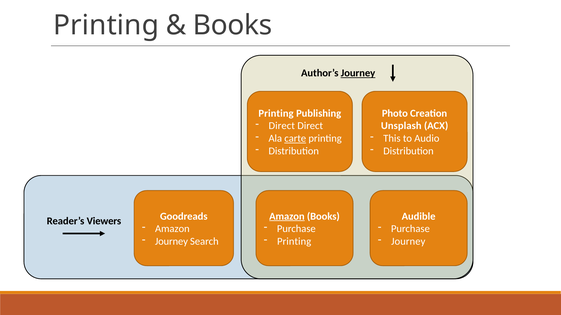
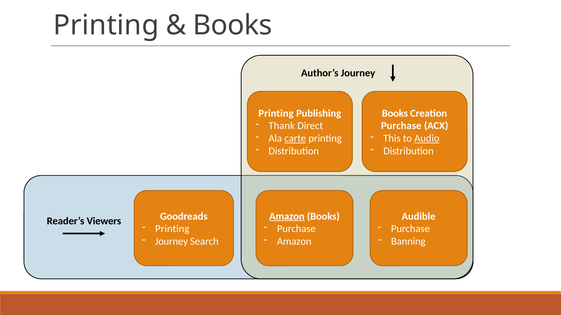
Journey at (358, 73) underline: present -> none
Photo at (395, 113): Photo -> Books
Direct at (282, 126): Direct -> Thank
Unsplash at (401, 126): Unsplash -> Purchase
Audio underline: none -> present
Amazon at (172, 229): Amazon -> Printing
Printing at (294, 242): Printing -> Amazon
Journey at (408, 242): Journey -> Banning
